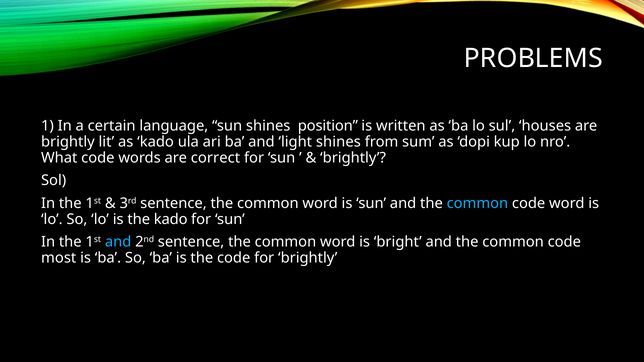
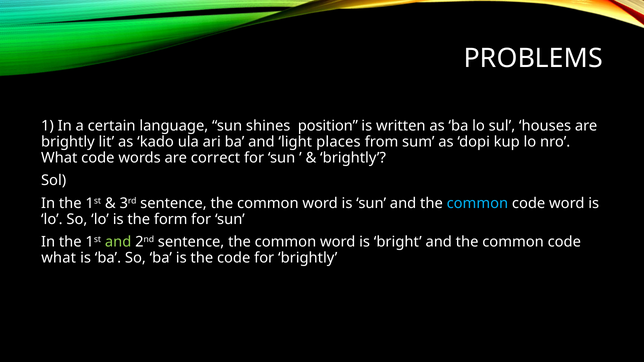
light shines: shines -> places
the kado: kado -> form
and at (118, 242) colour: light blue -> light green
most at (59, 258): most -> what
